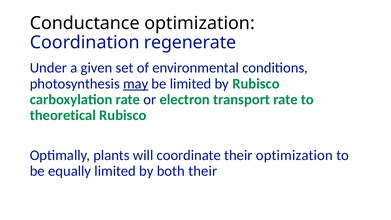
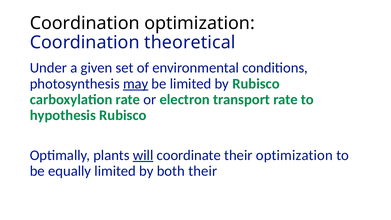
Conductance at (85, 23): Conductance -> Coordination
regenerate: regenerate -> theoretical
theoretical: theoretical -> hypothesis
will underline: none -> present
